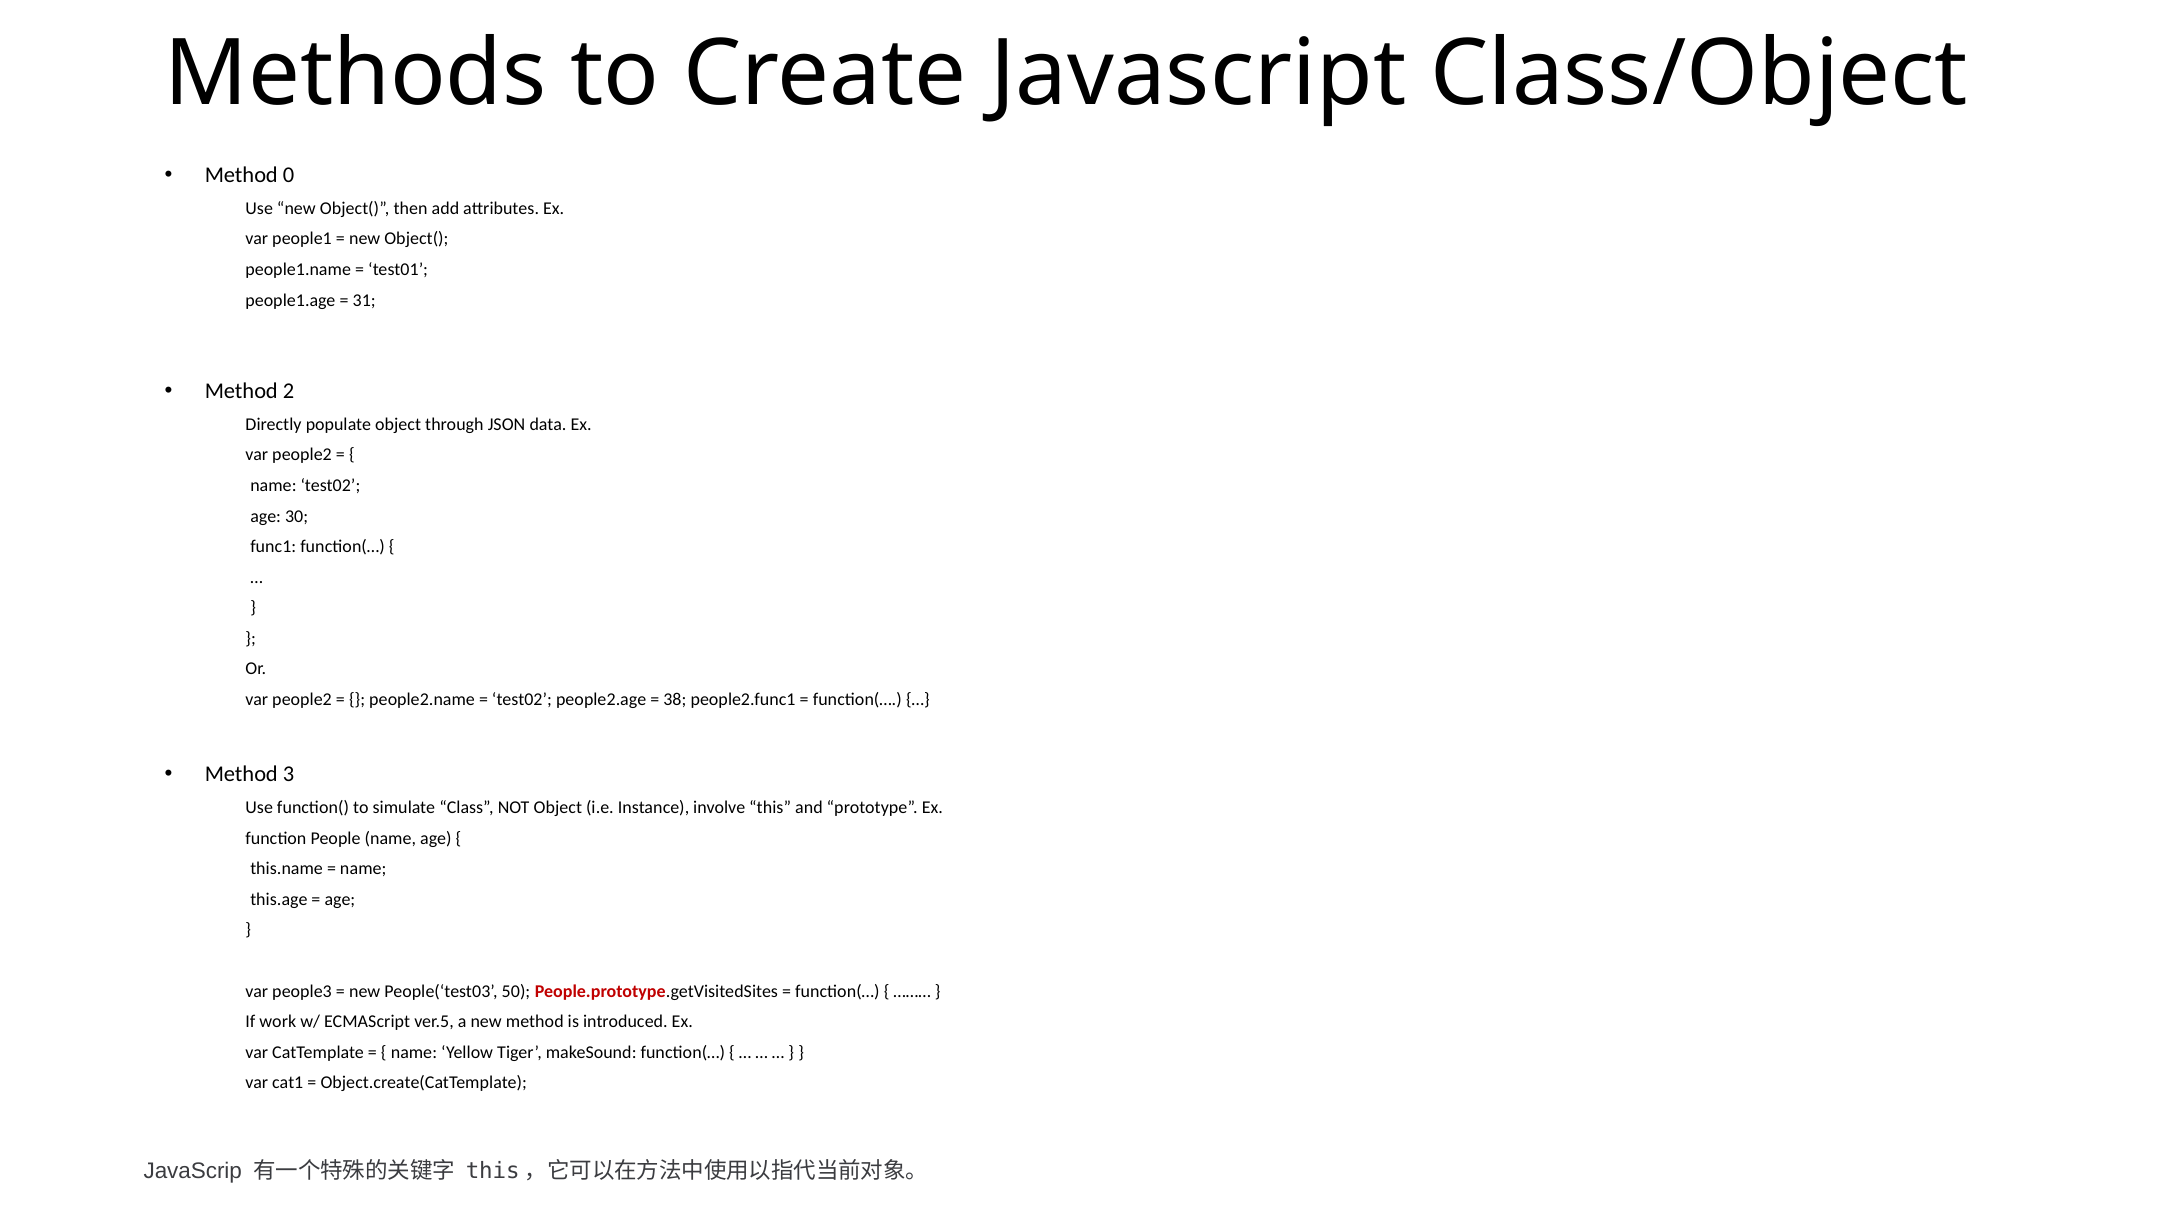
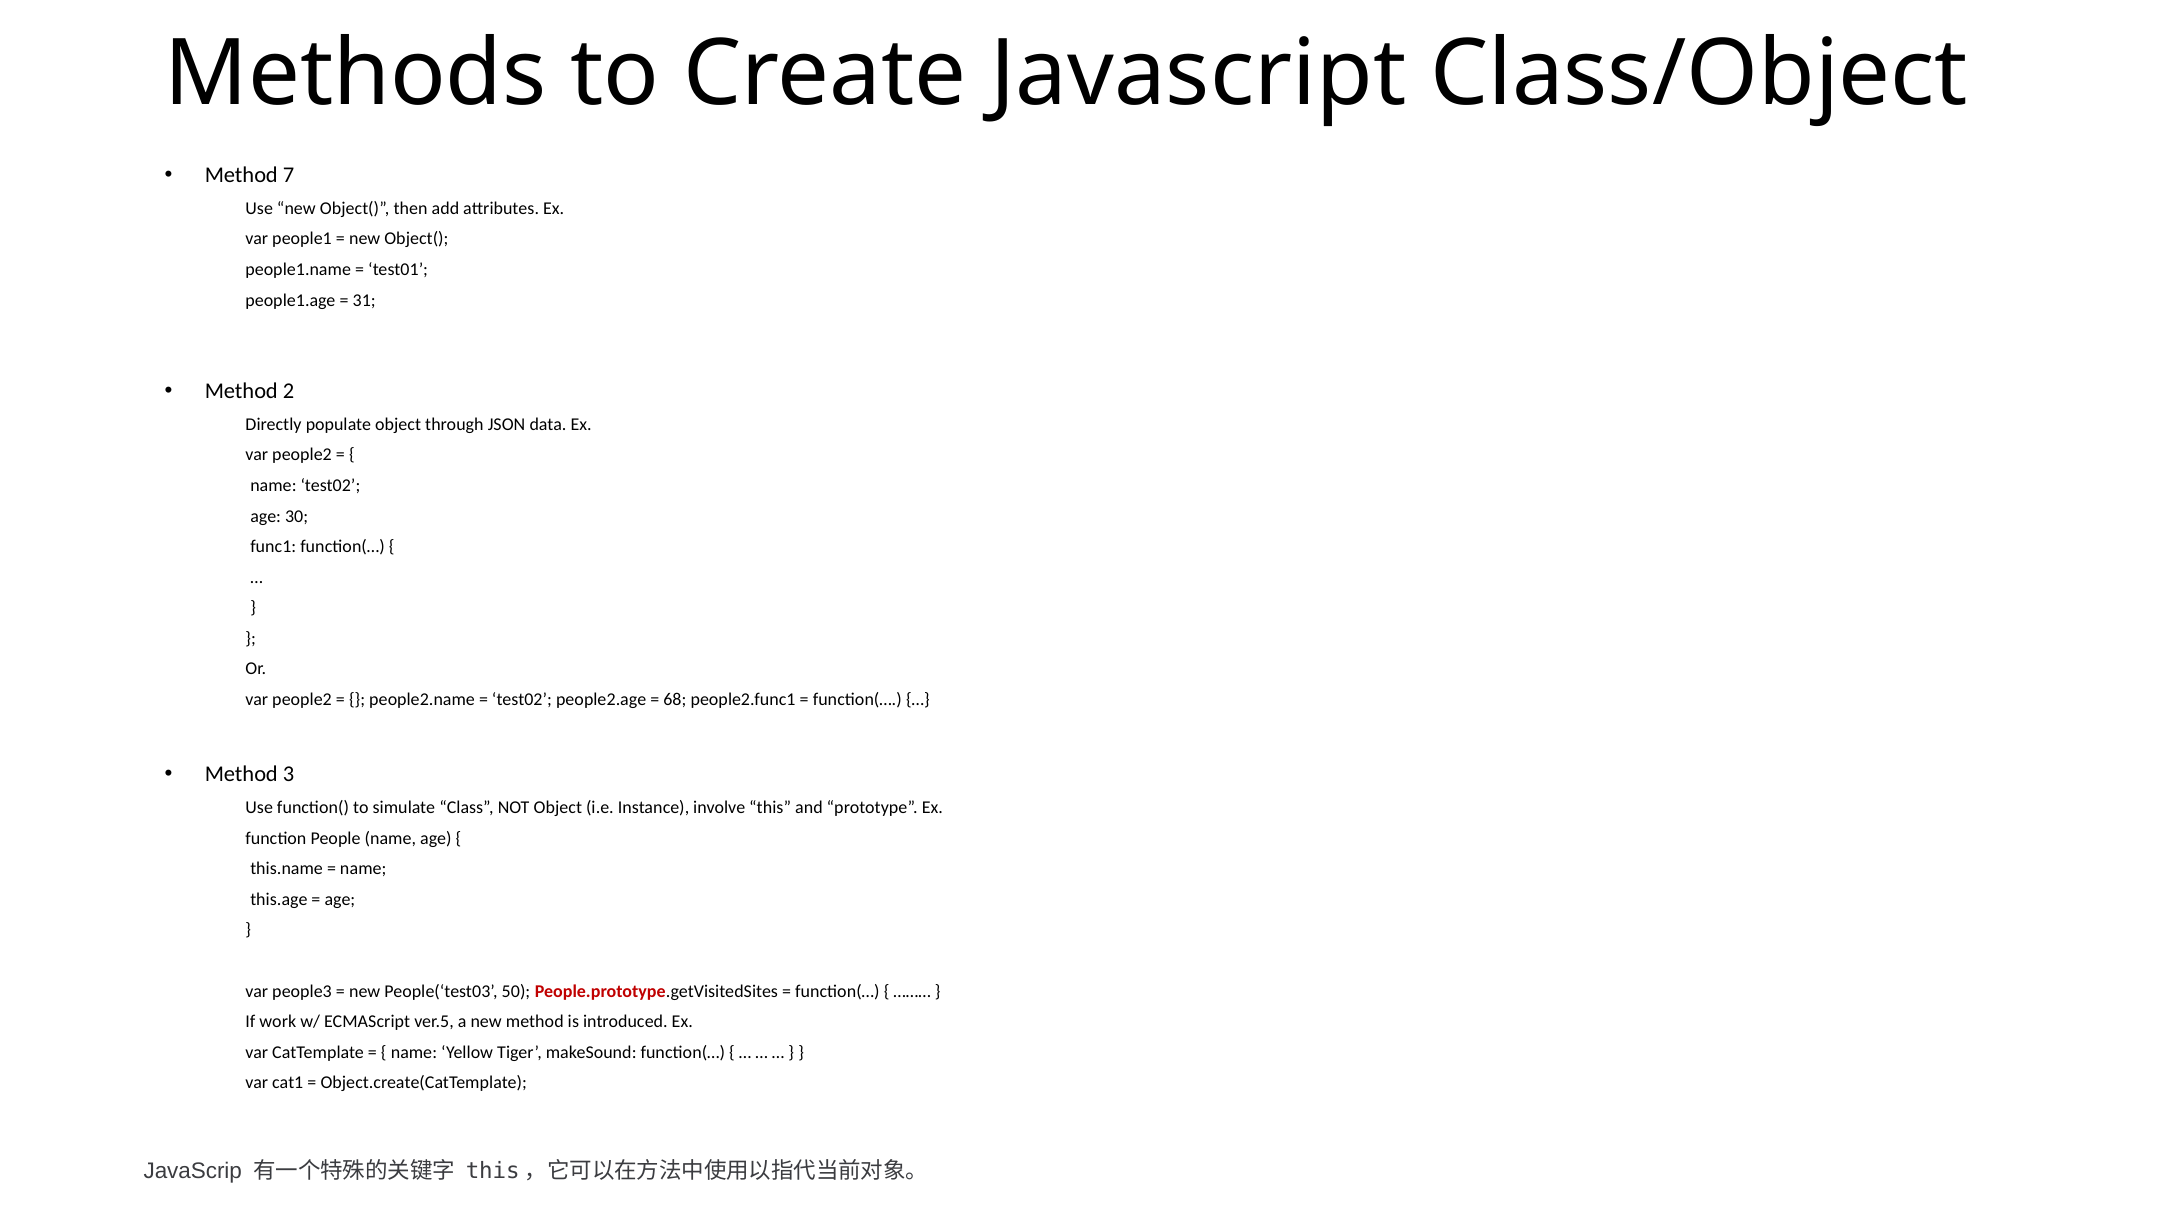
0: 0 -> 7
38: 38 -> 68
